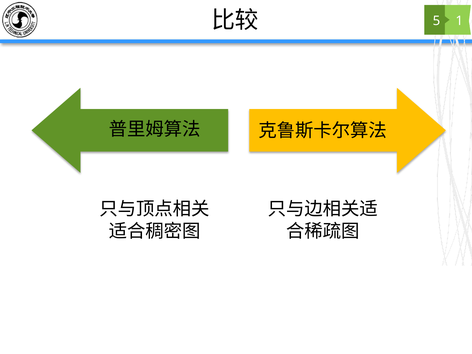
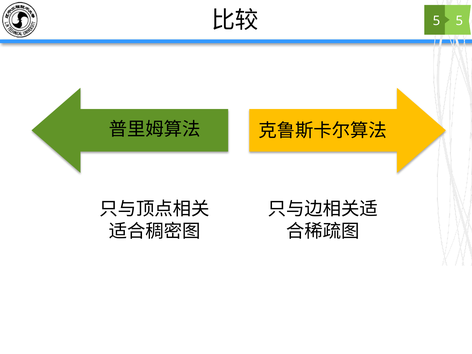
1 at (459, 21): 1 -> 5
